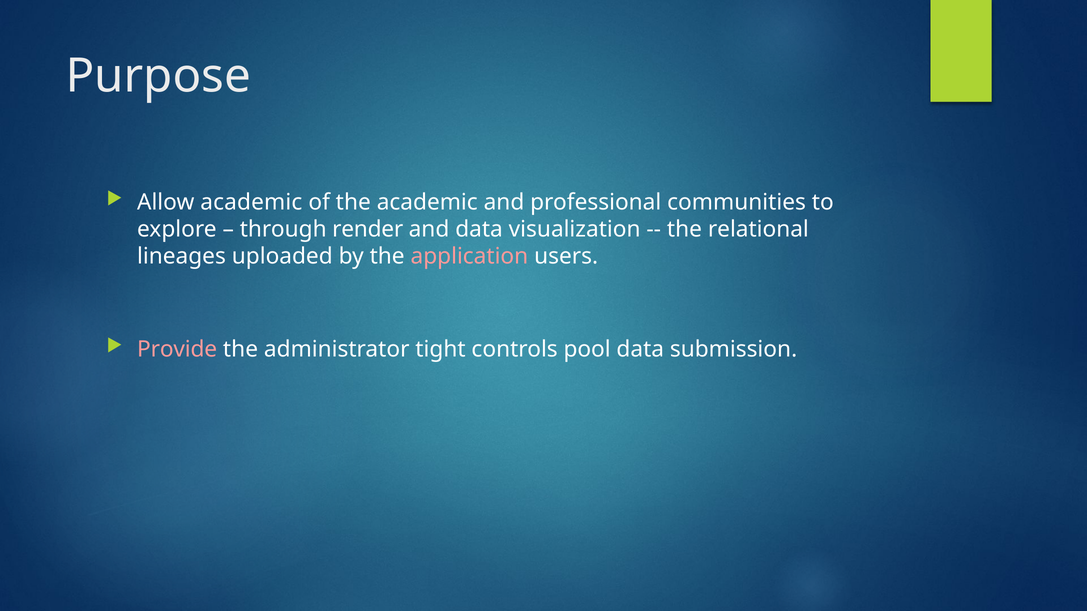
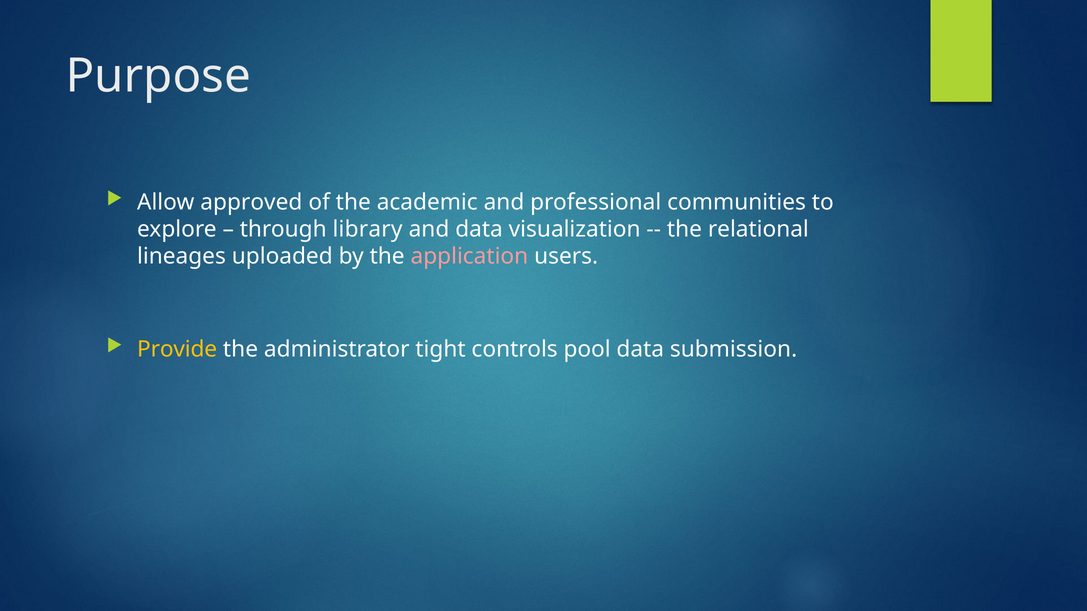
Allow academic: academic -> approved
render: render -> library
Provide colour: pink -> yellow
